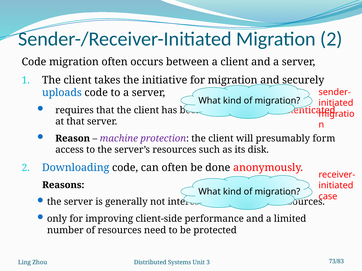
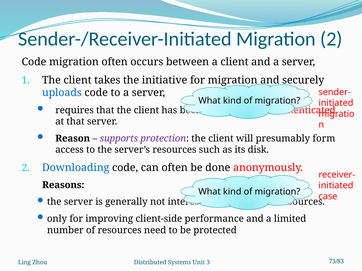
machine: machine -> supports
